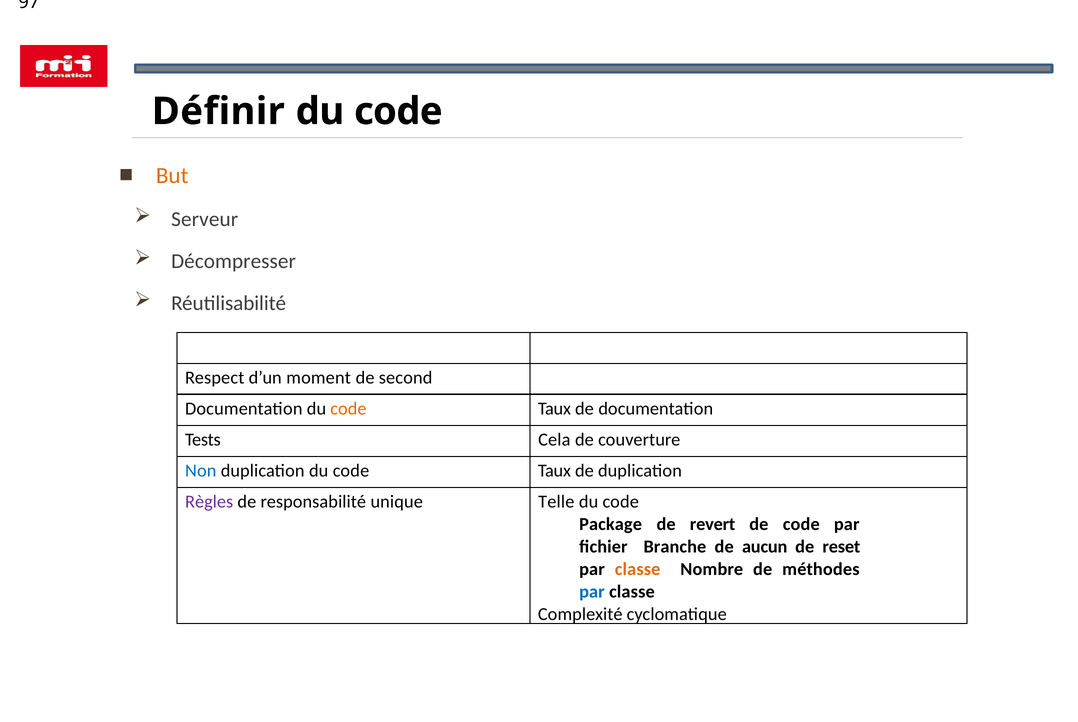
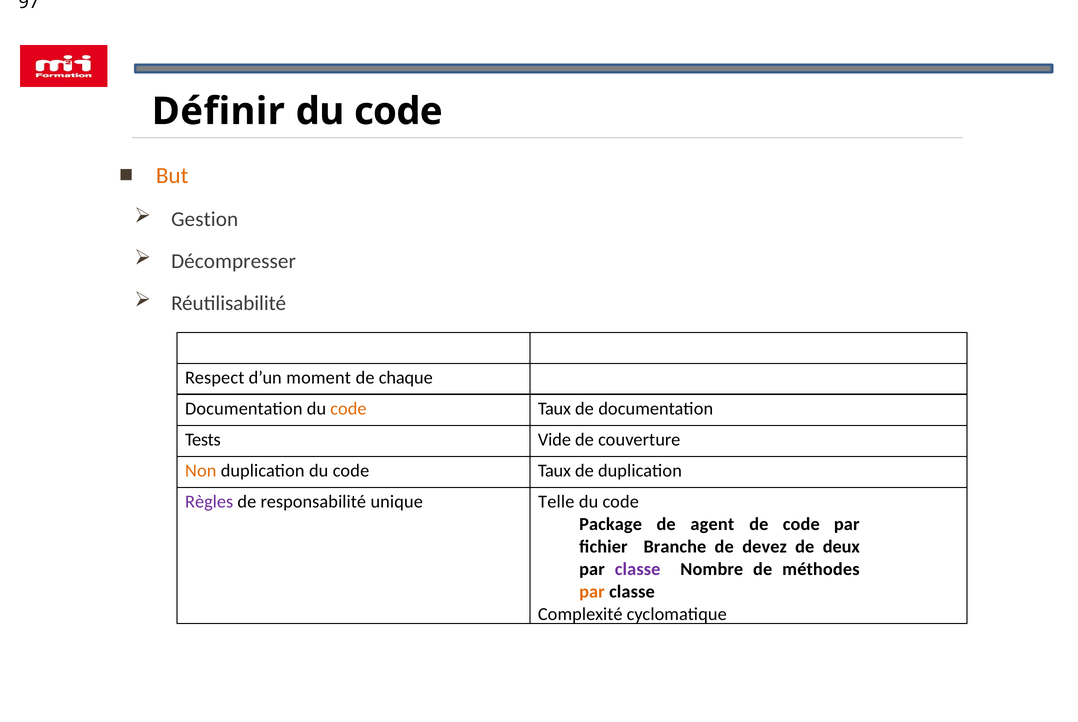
Serveur: Serveur -> Gestion
second: second -> chaque
Cela: Cela -> Vide
Non colour: blue -> orange
revert: revert -> agent
aucun: aucun -> devez
reset: reset -> deux
classe at (638, 569) colour: orange -> purple
par at (592, 592) colour: blue -> orange
